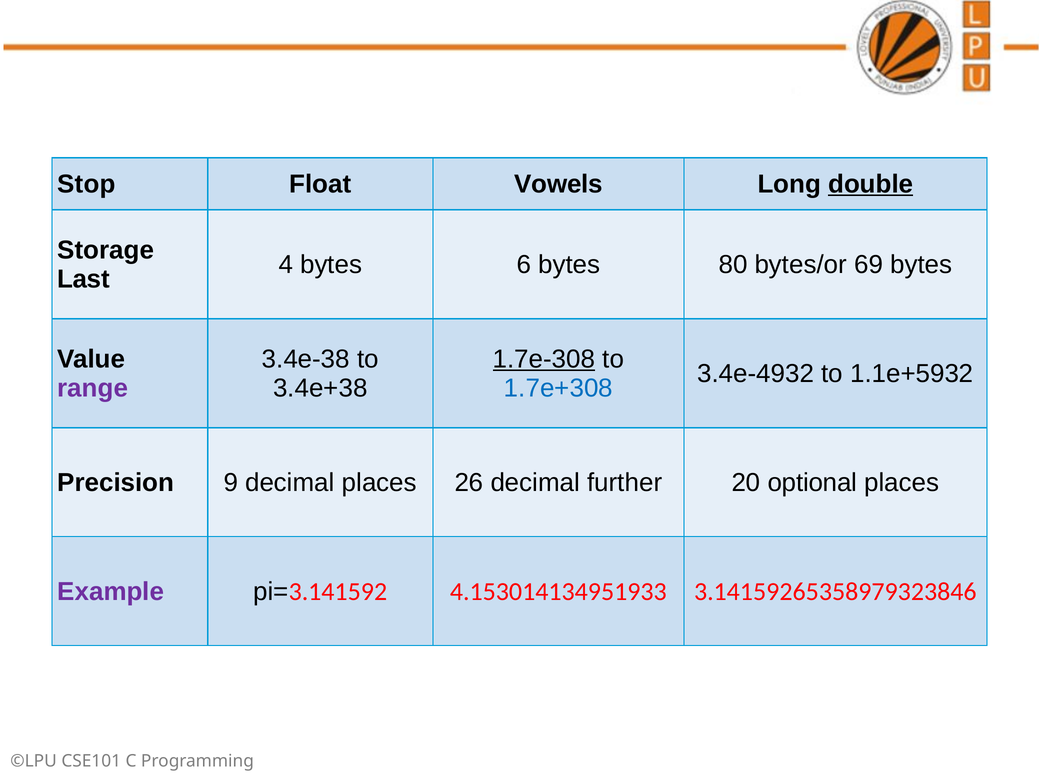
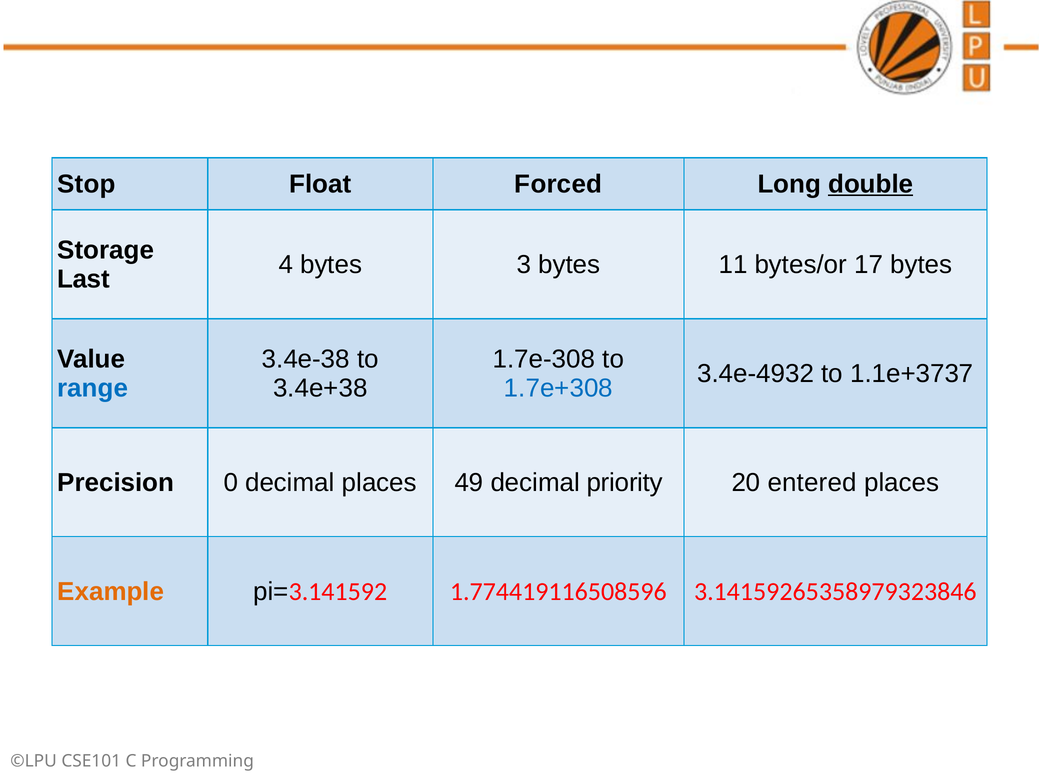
Vowels: Vowels -> Forced
6: 6 -> 3
80: 80 -> 11
69: 69 -> 17
1.7e-308 underline: present -> none
1.1e+5932: 1.1e+5932 -> 1.1e+3737
range colour: purple -> blue
9: 9 -> 0
26: 26 -> 49
further: further -> priority
optional: optional -> entered
Example colour: purple -> orange
4.153014134951933: 4.153014134951933 -> 1.774419116508596
